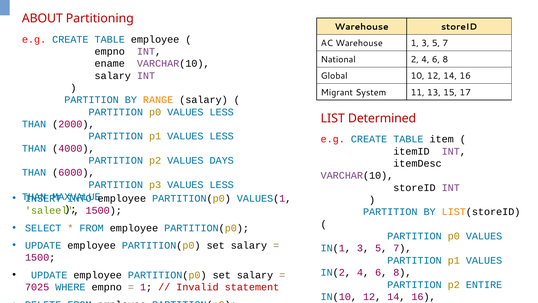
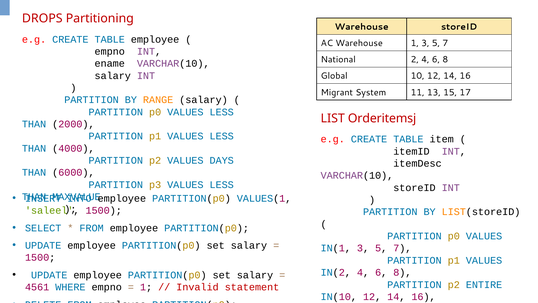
ABOUT: ABOUT -> DROPS
Determined: Determined -> Orderitemsj
7025: 7025 -> 4561
